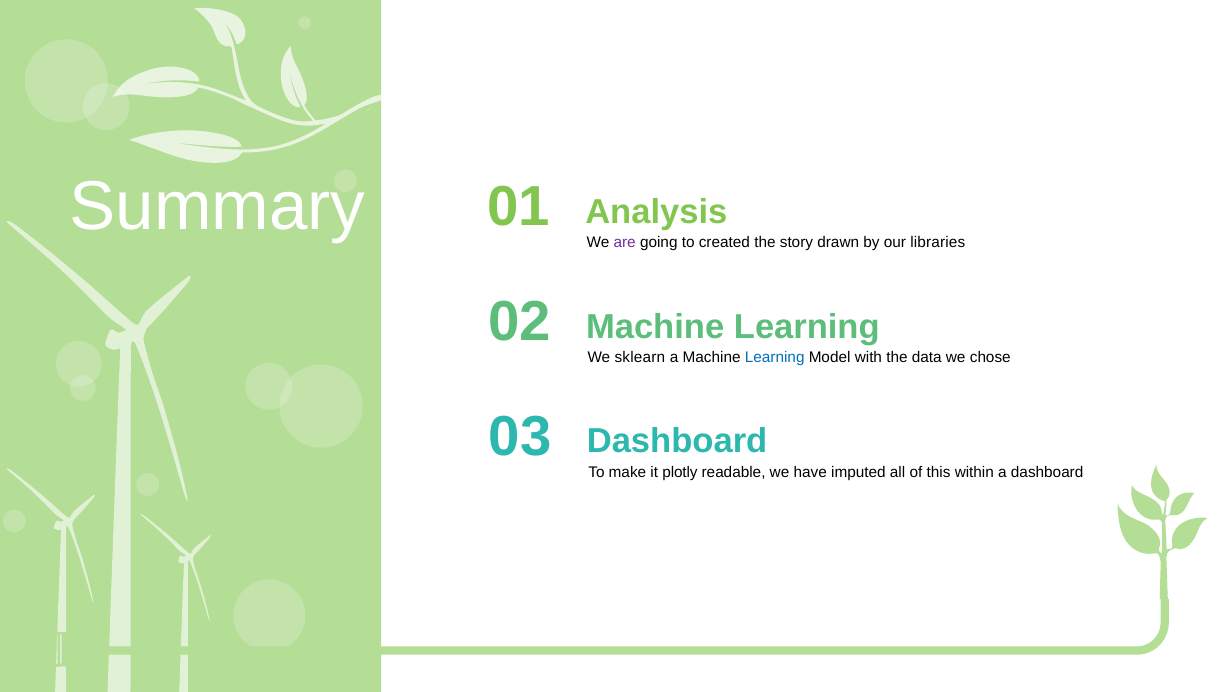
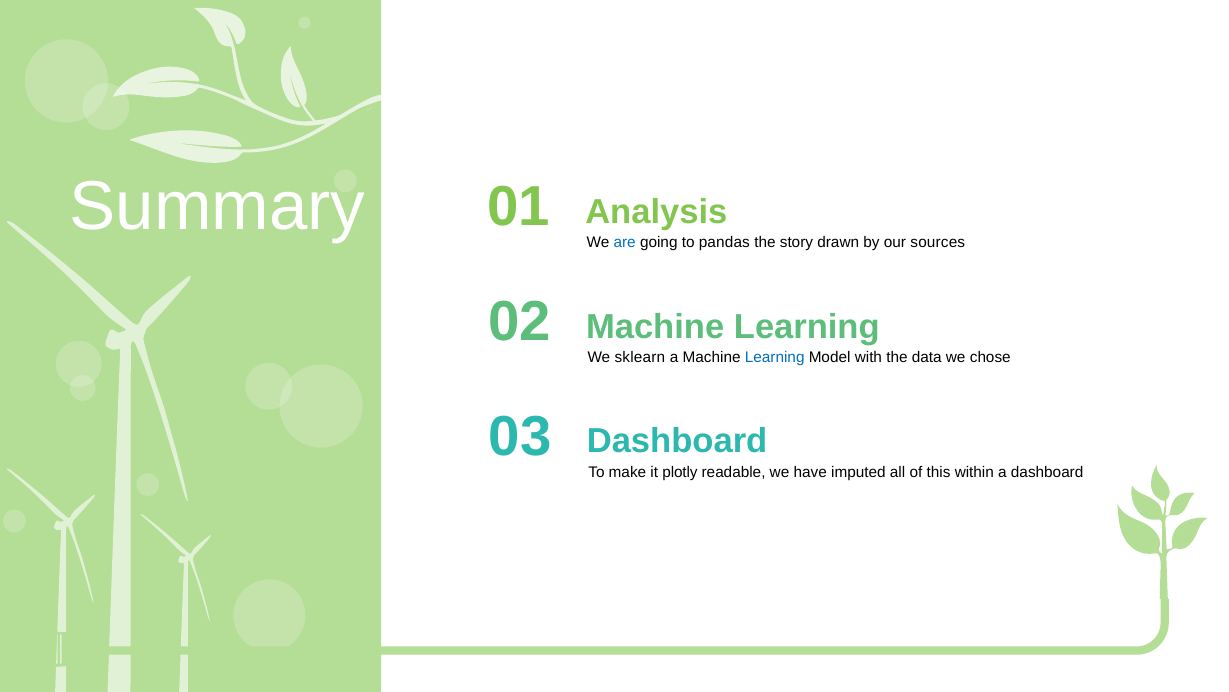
are colour: purple -> blue
created: created -> pandas
libraries: libraries -> sources
